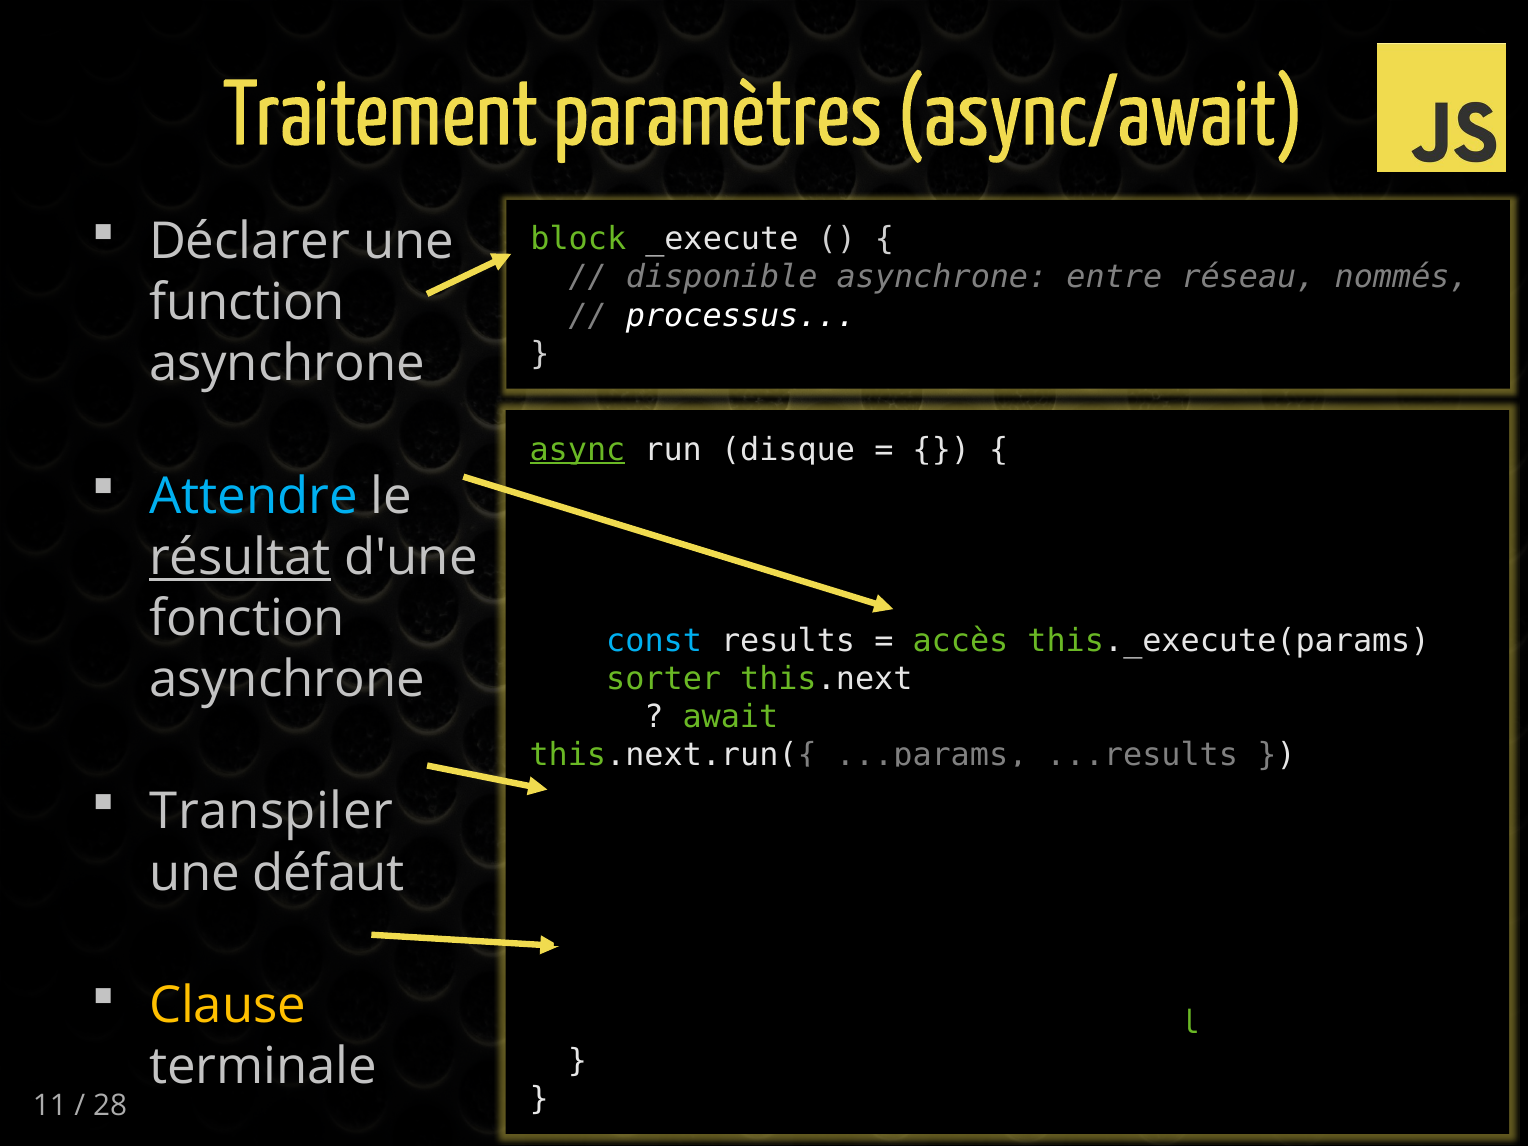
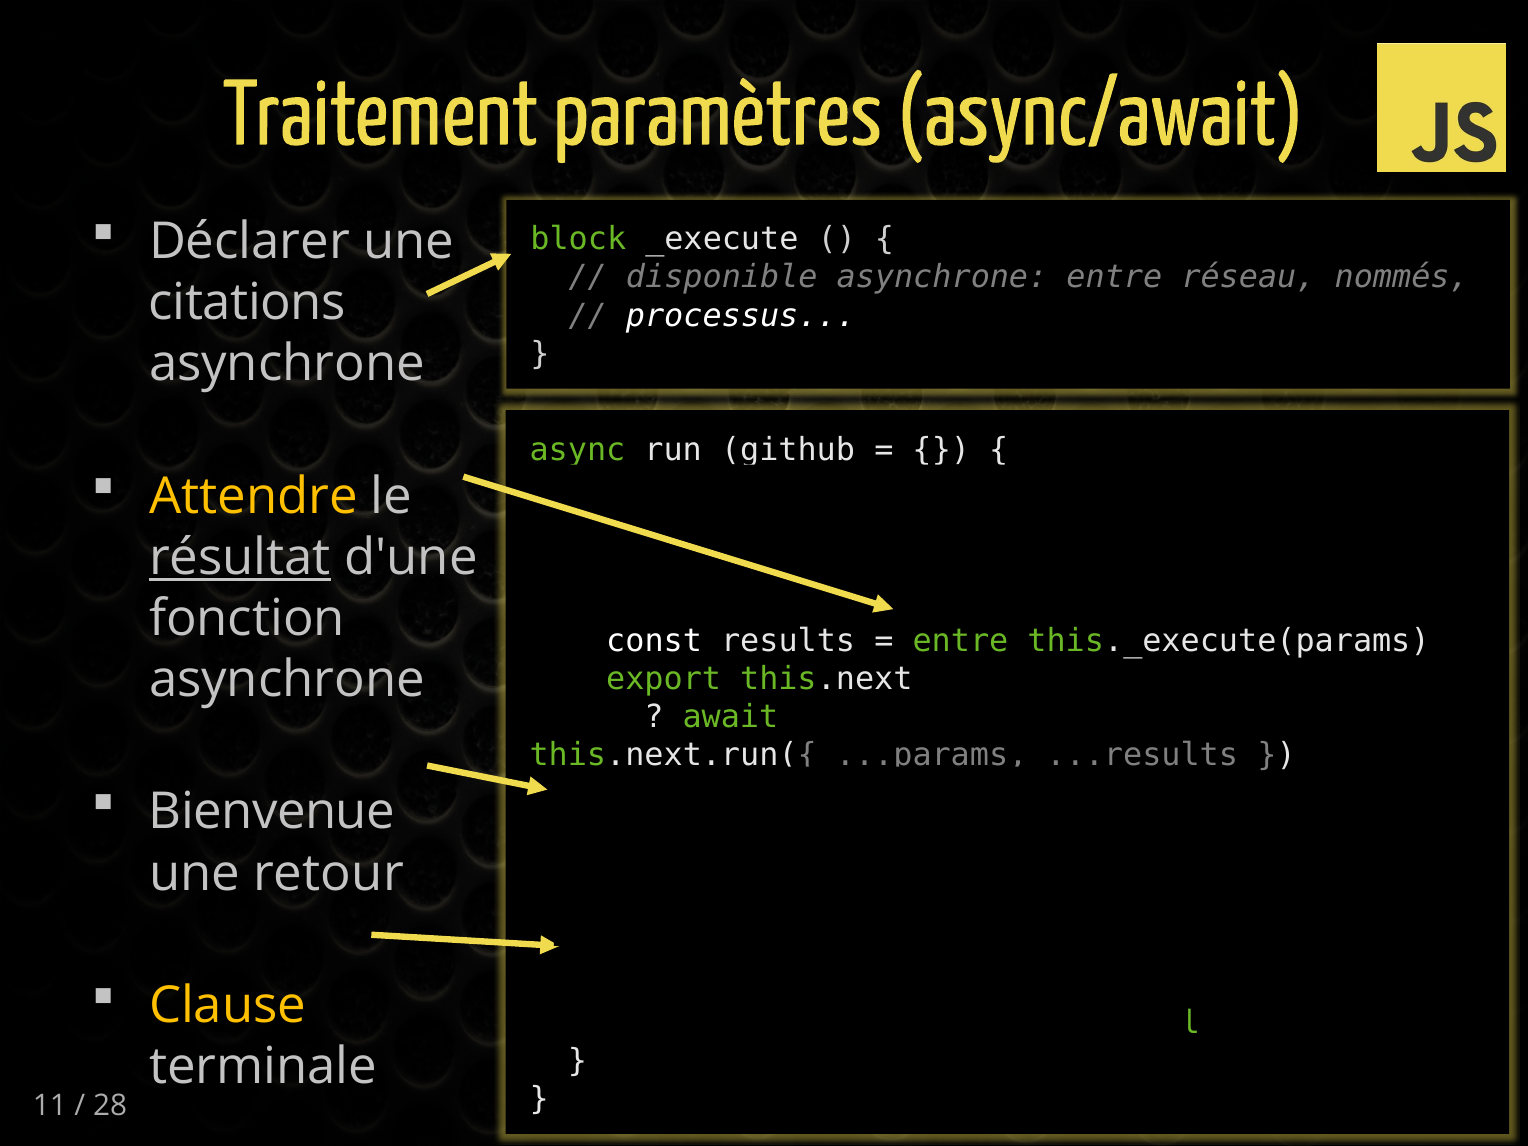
function: function -> citations
async underline: present -> none
disque: disque -> github
Attendre colour: light blue -> yellow
const colour: light blue -> white
accès at (960, 641): accès -> entre
sorter: sorter -> export
Transpiler: Transpiler -> Bienvenue
défaut: défaut -> retour
